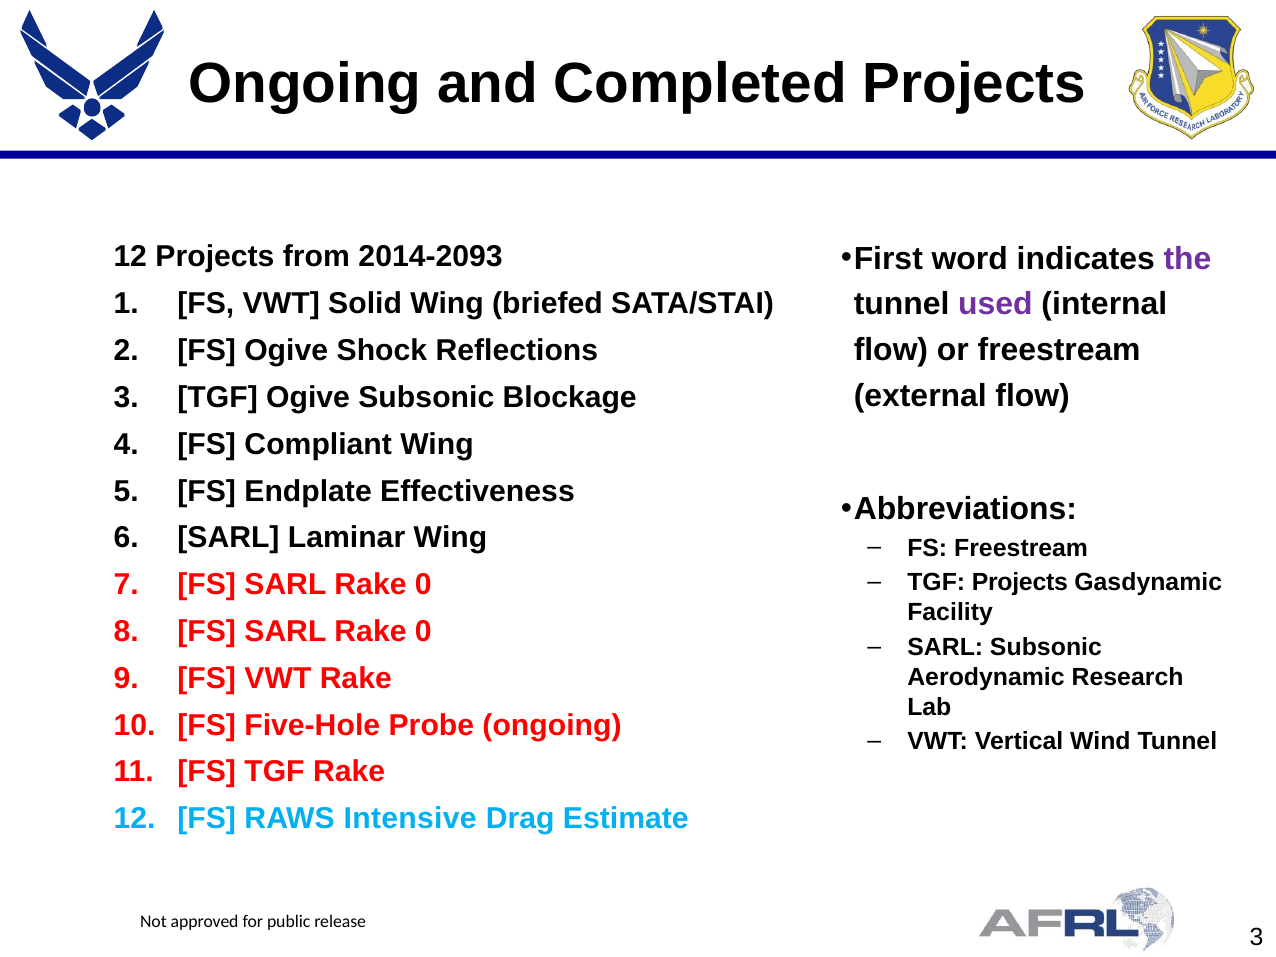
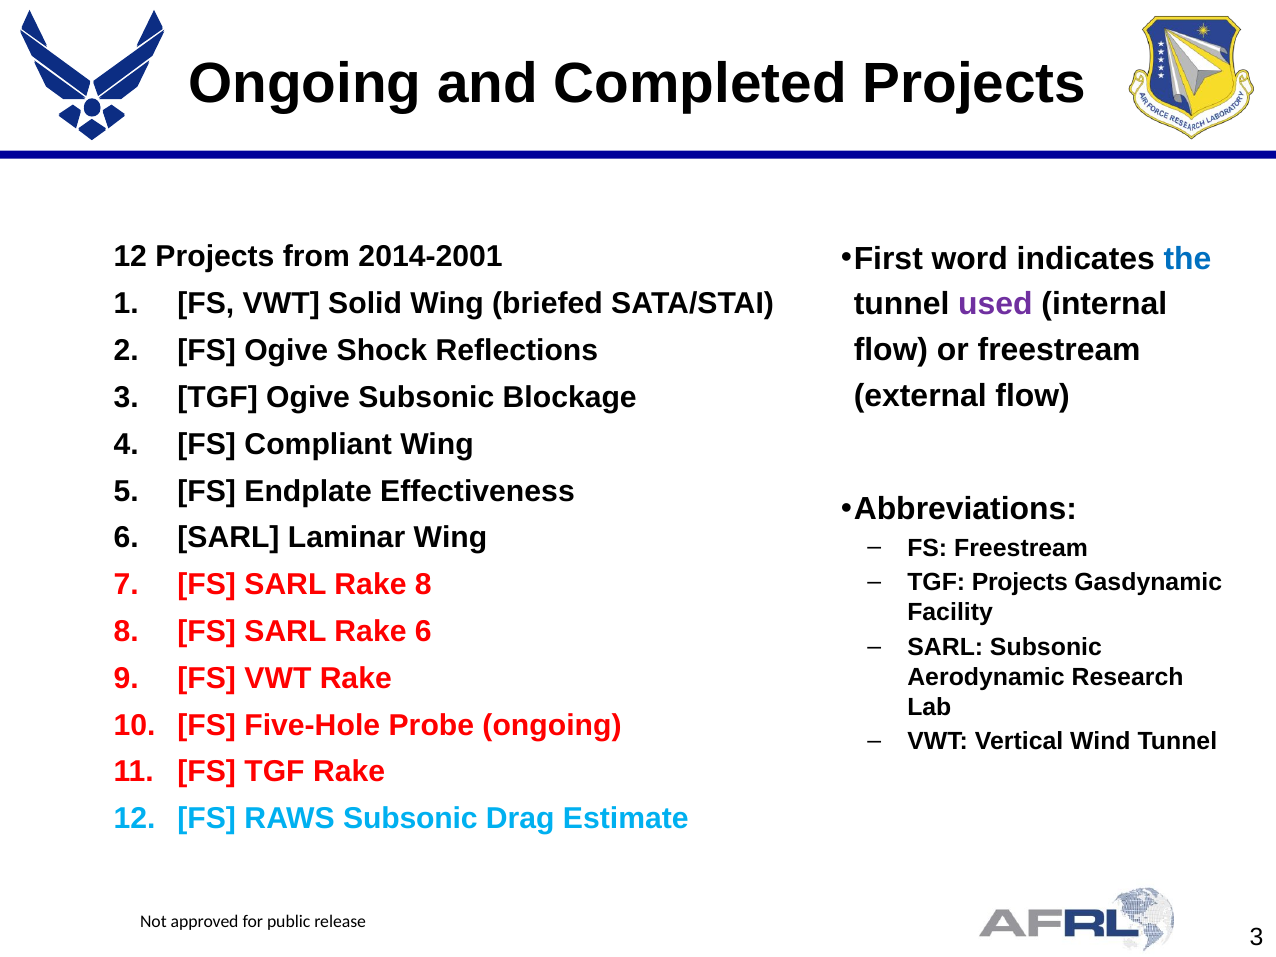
the colour: purple -> blue
2014-2093: 2014-2093 -> 2014-2001
0 at (423, 585): 0 -> 8
0 at (423, 632): 0 -> 6
RAWS Intensive: Intensive -> Subsonic
